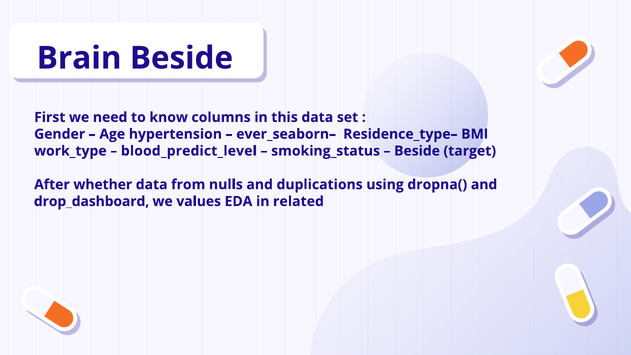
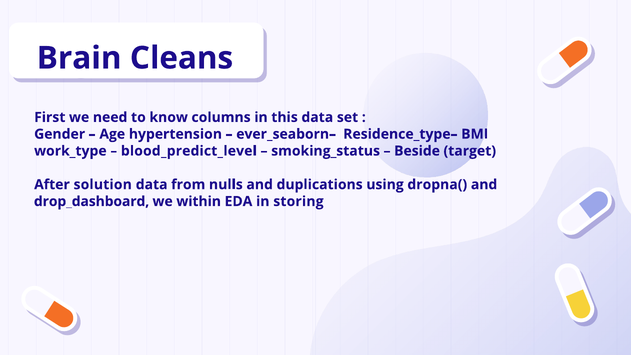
Brain Beside: Beside -> Cleans
whether: whether -> solution
values: values -> within
related: related -> storing
